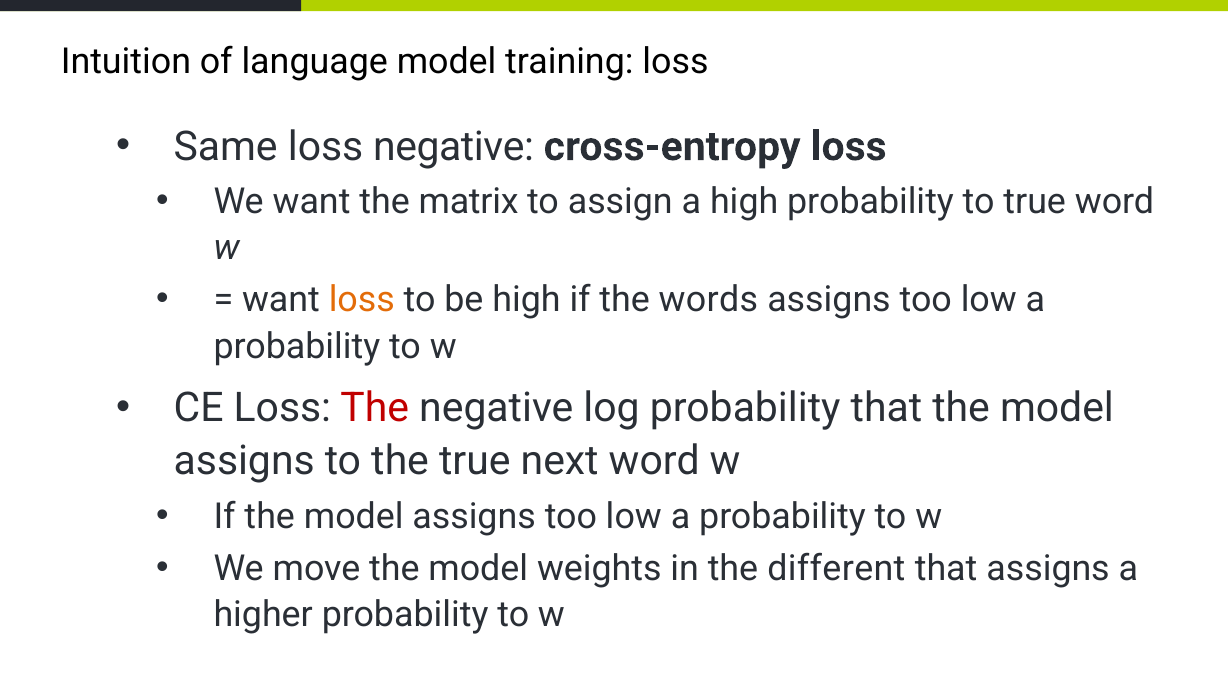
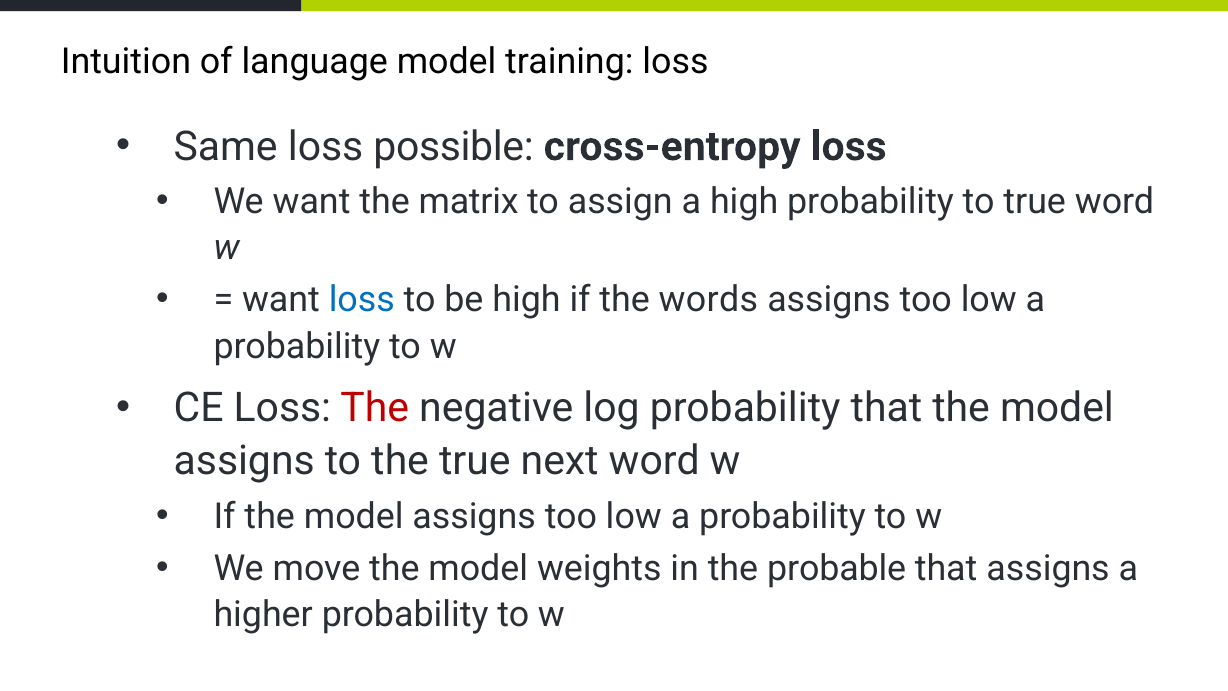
loss negative: negative -> possible
loss at (362, 300) colour: orange -> blue
different: different -> probable
